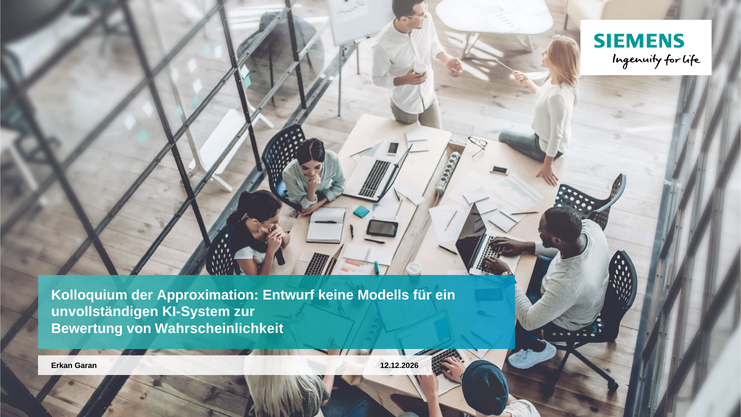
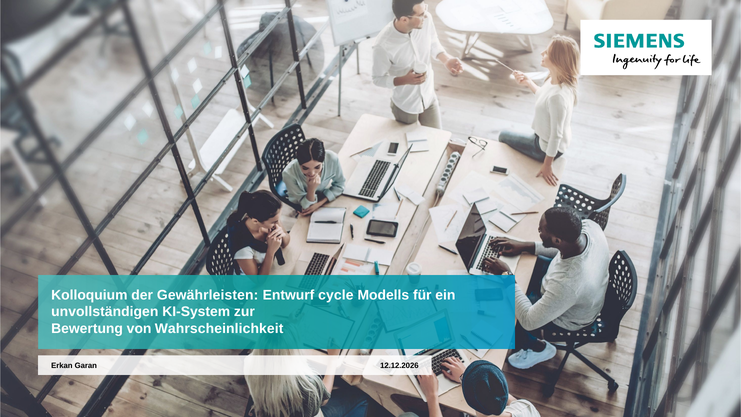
Approximation: Approximation -> Gewährleisten
keine: keine -> cycle
